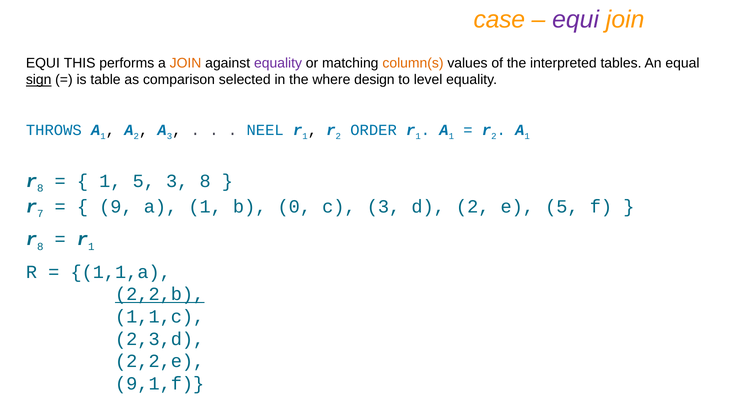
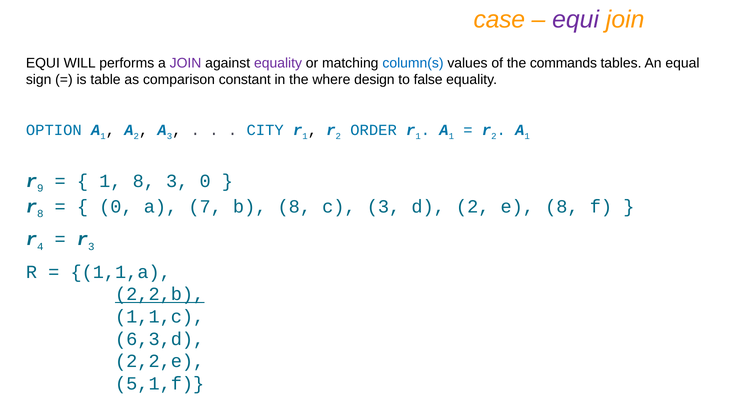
THIS: THIS -> WILL
JOIN at (186, 63) colour: orange -> purple
column(s colour: orange -> blue
interpreted: interpreted -> commands
sign underline: present -> none
selected: selected -> constant
level: level -> false
THROWS: THROWS -> OPTION
NEEL: NEEL -> CITY
8 at (40, 188): 8 -> 9
1 5: 5 -> 8
3 8: 8 -> 0
r 7: 7 -> 8
9 at (116, 206): 9 -> 0
1 at (205, 206): 1 -> 7
b 0: 0 -> 8
e 5: 5 -> 8
8 at (40, 246): 8 -> 4
1 at (91, 246): 1 -> 3
2,3,d: 2,3,d -> 6,3,d
9,1,f: 9,1,f -> 5,1,f
